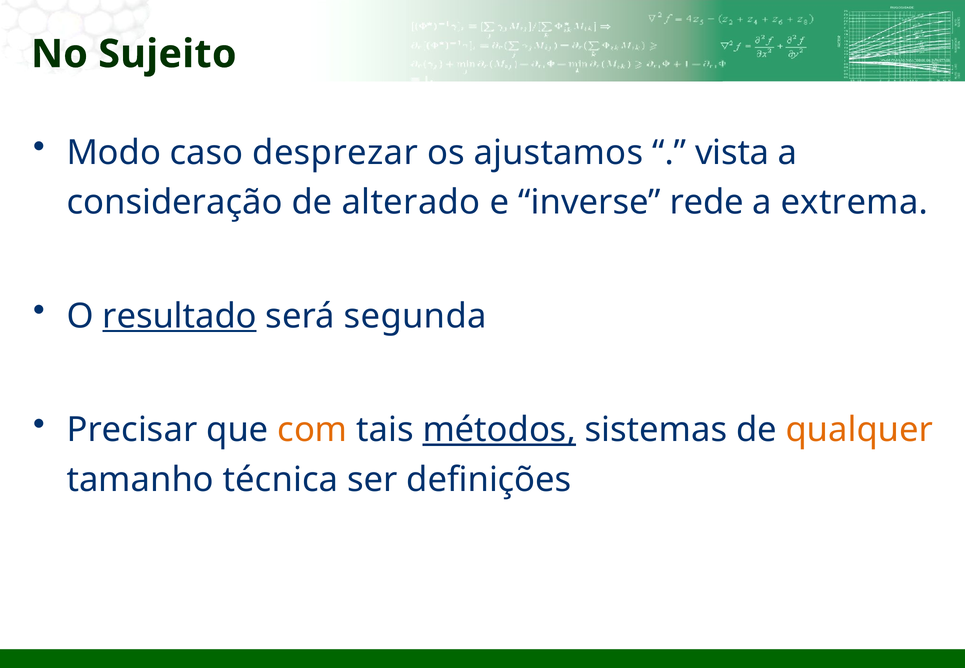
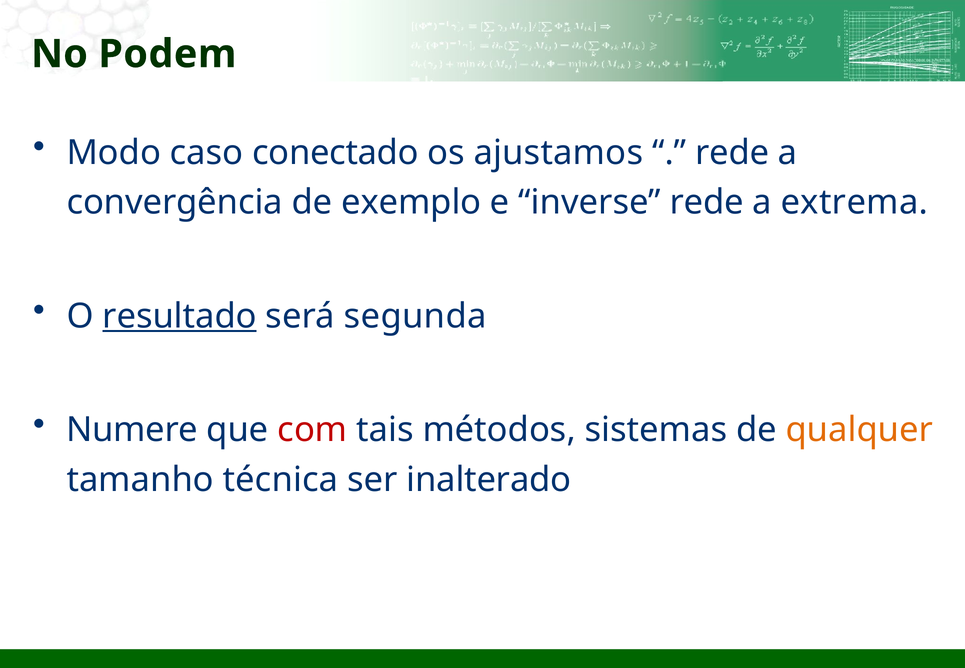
Sujeito: Sujeito -> Podem
desprezar: desprezar -> conectado
vista at (732, 153): vista -> rede
consideração: consideração -> convergência
alterado: alterado -> exemplo
Precisar: Precisar -> Numere
com colour: orange -> red
métodos underline: present -> none
definições: definições -> inalterado
